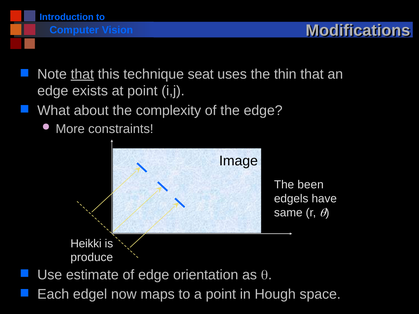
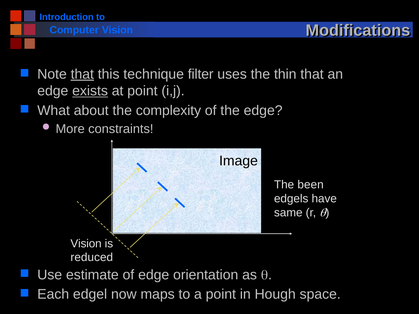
seat: seat -> filter
exists underline: none -> present
Heikki at (86, 244): Heikki -> Vision
produce: produce -> reduced
